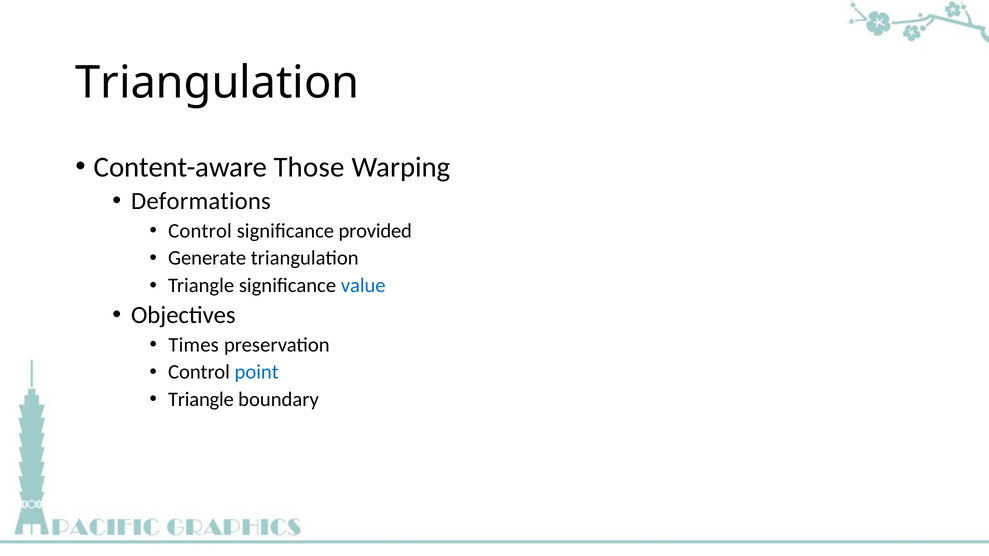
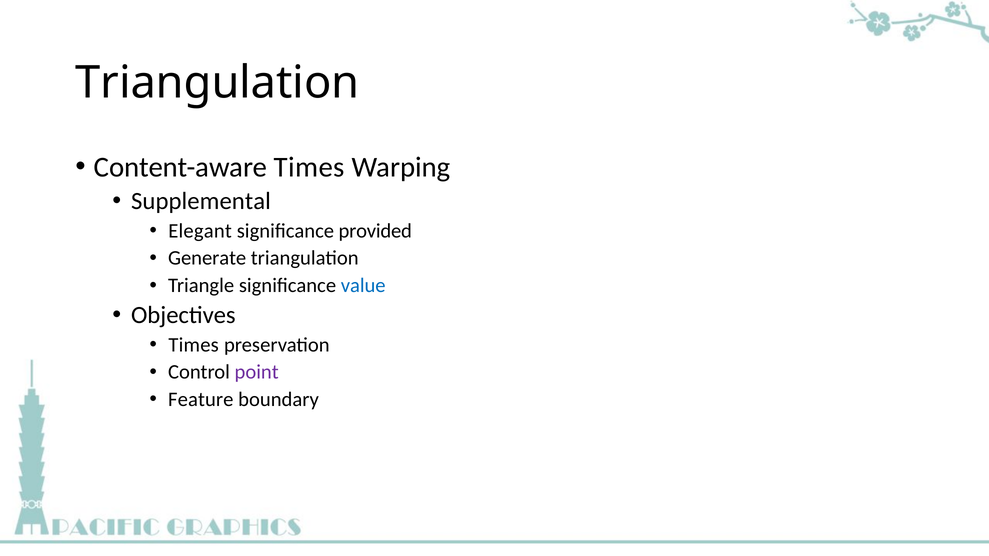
Content-aware Those: Those -> Times
Deformations: Deformations -> Supplemental
Control at (200, 231): Control -> Elegant
point colour: blue -> purple
Triangle at (201, 400): Triangle -> Feature
